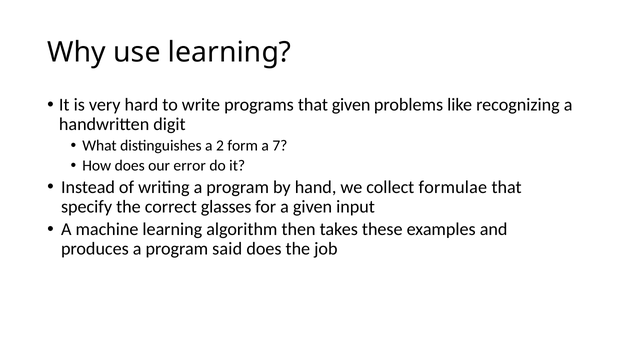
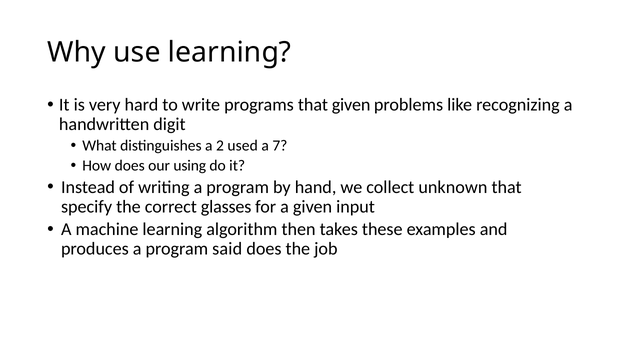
form: form -> used
error: error -> using
formulae: formulae -> unknown
